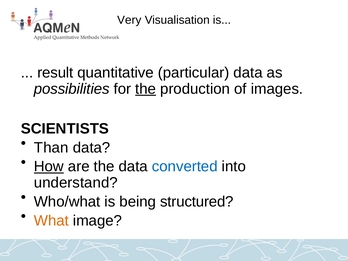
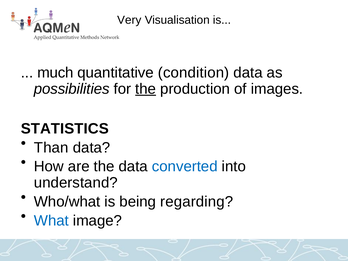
result: result -> much
particular: particular -> condition
SCIENTISTS: SCIENTISTS -> STATISTICS
How underline: present -> none
structured: structured -> regarding
What colour: orange -> blue
